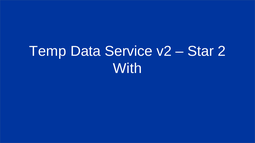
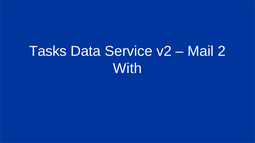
Temp: Temp -> Tasks
Star: Star -> Mail
